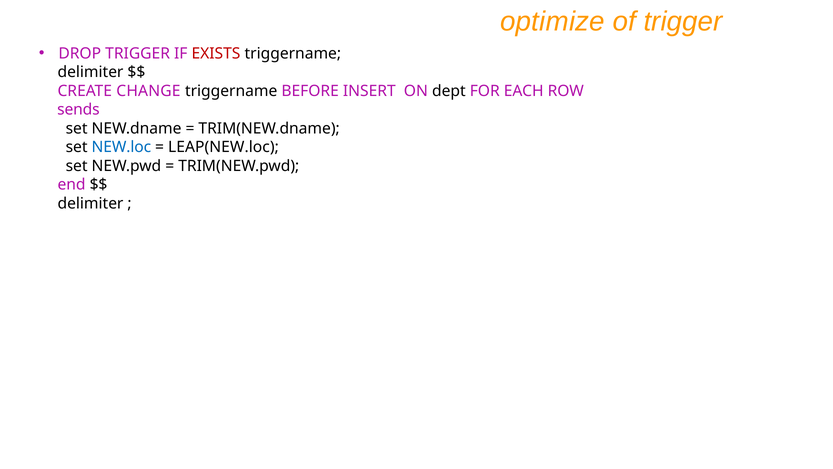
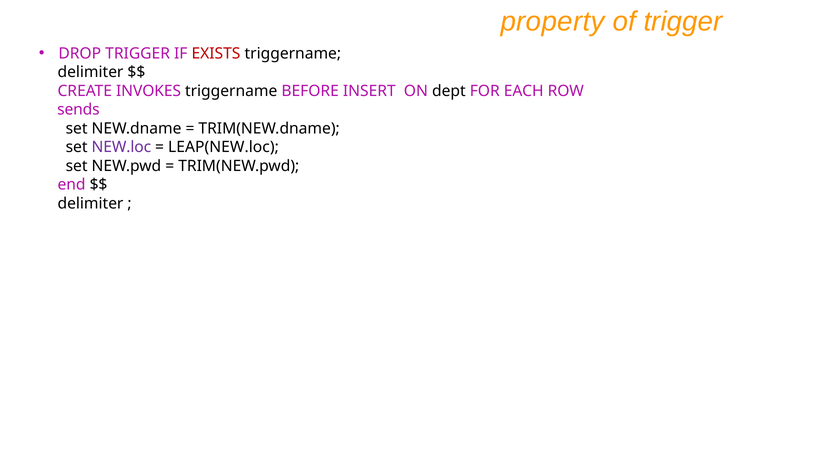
optimize: optimize -> property
CHANGE: CHANGE -> INVOKES
NEW.loc colour: blue -> purple
